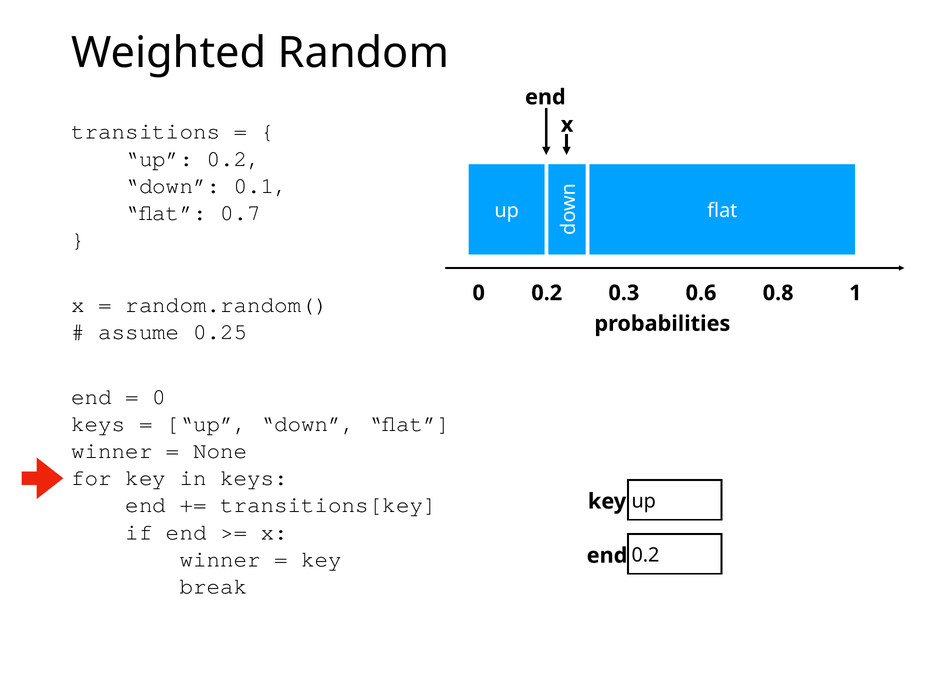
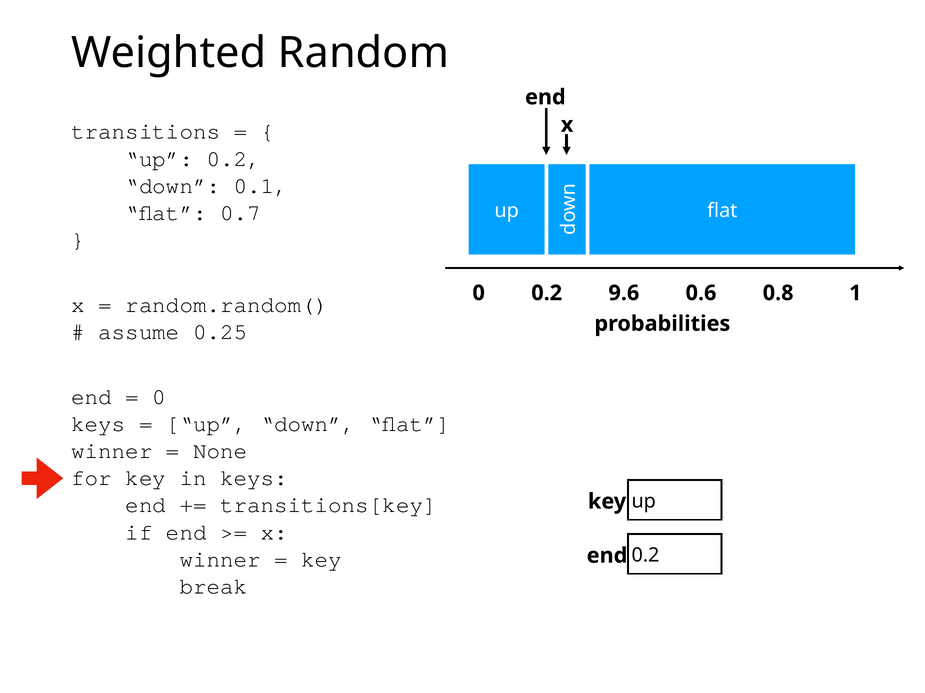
0.3: 0.3 -> 9.6
